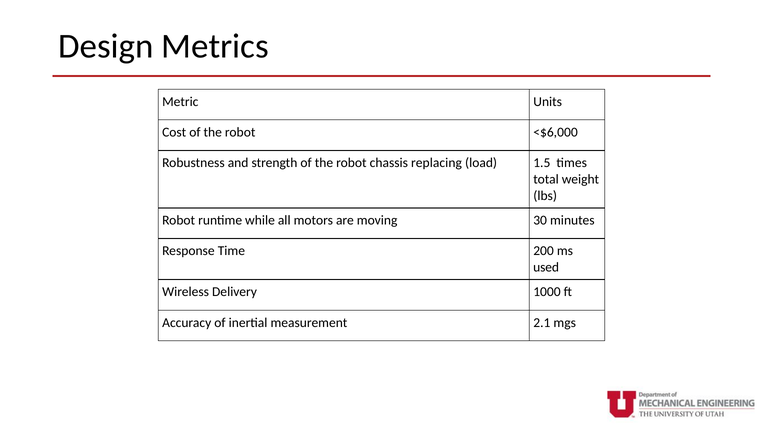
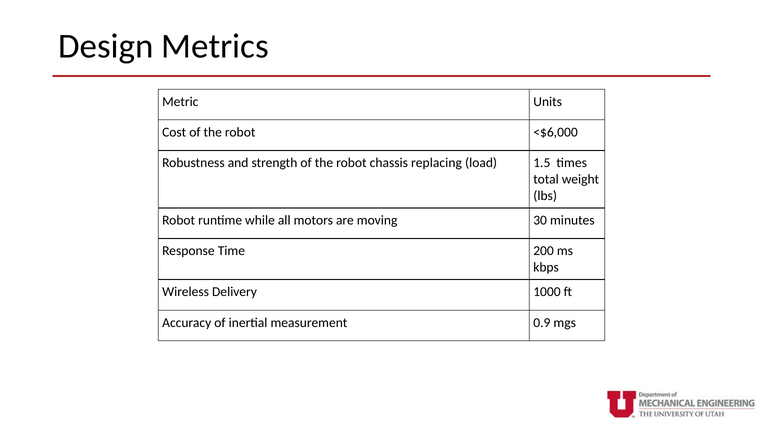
used: used -> kbps
2.1: 2.1 -> 0.9
